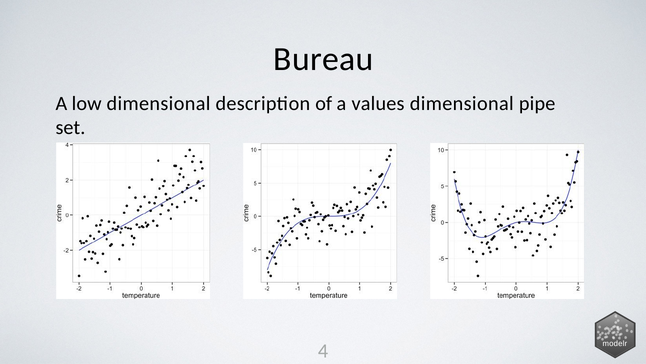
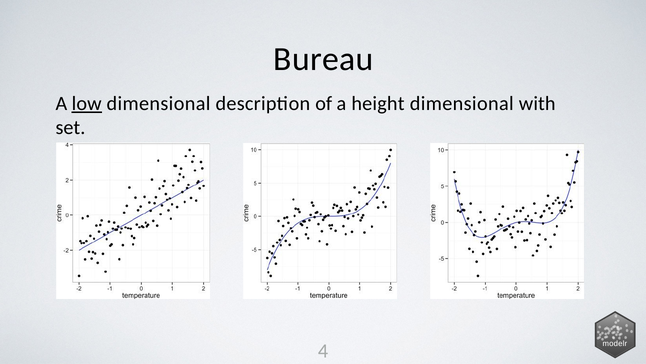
low underline: none -> present
values: values -> height
pipe: pipe -> with
